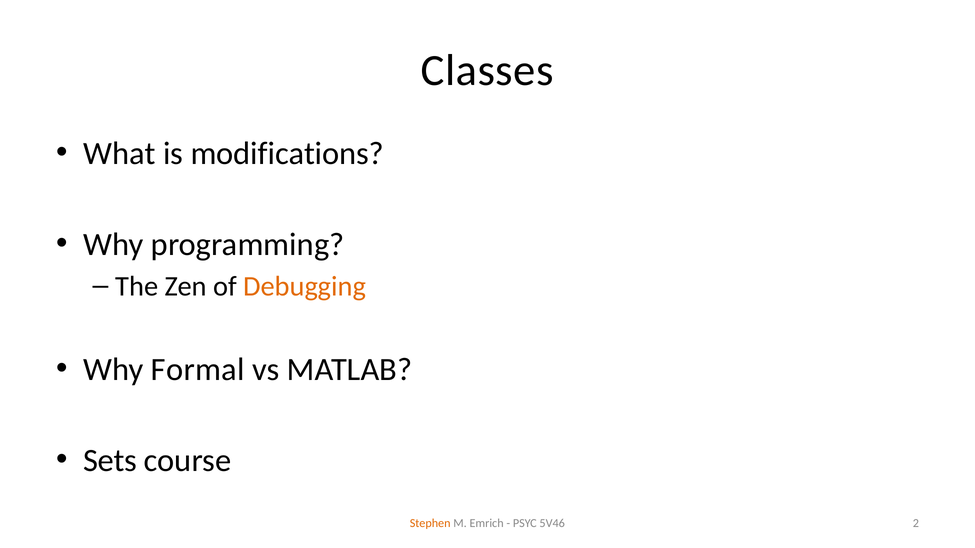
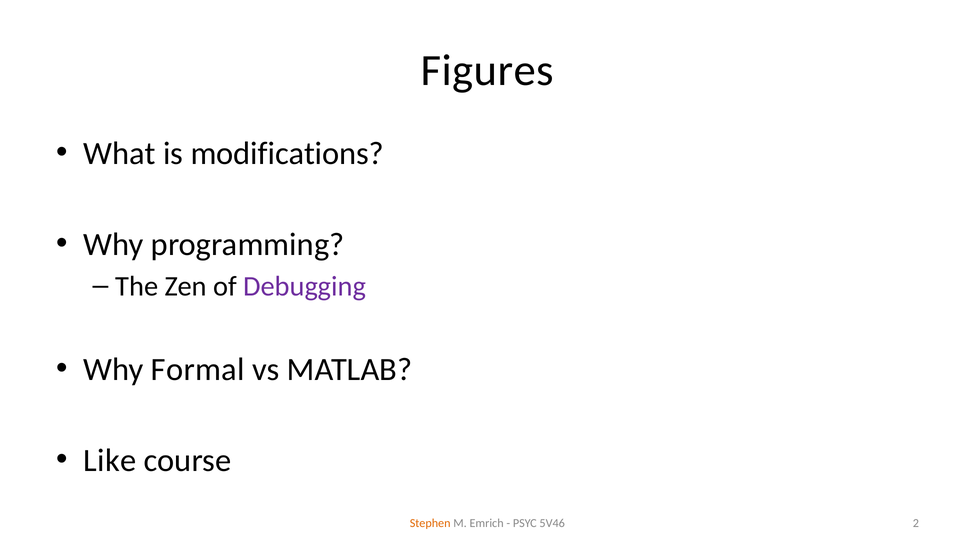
Classes: Classes -> Figures
Debugging colour: orange -> purple
Sets: Sets -> Like
